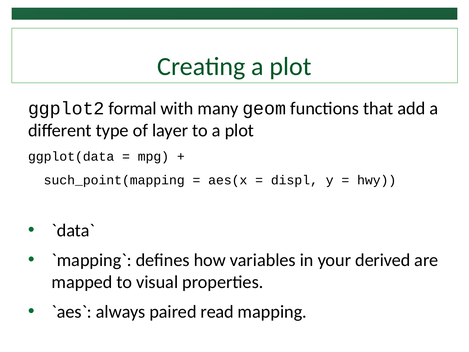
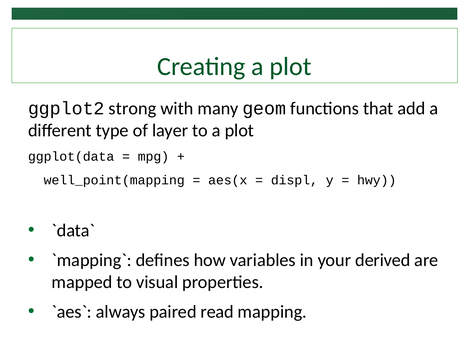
formal: formal -> strong
such_point(mapping: such_point(mapping -> well_point(mapping
